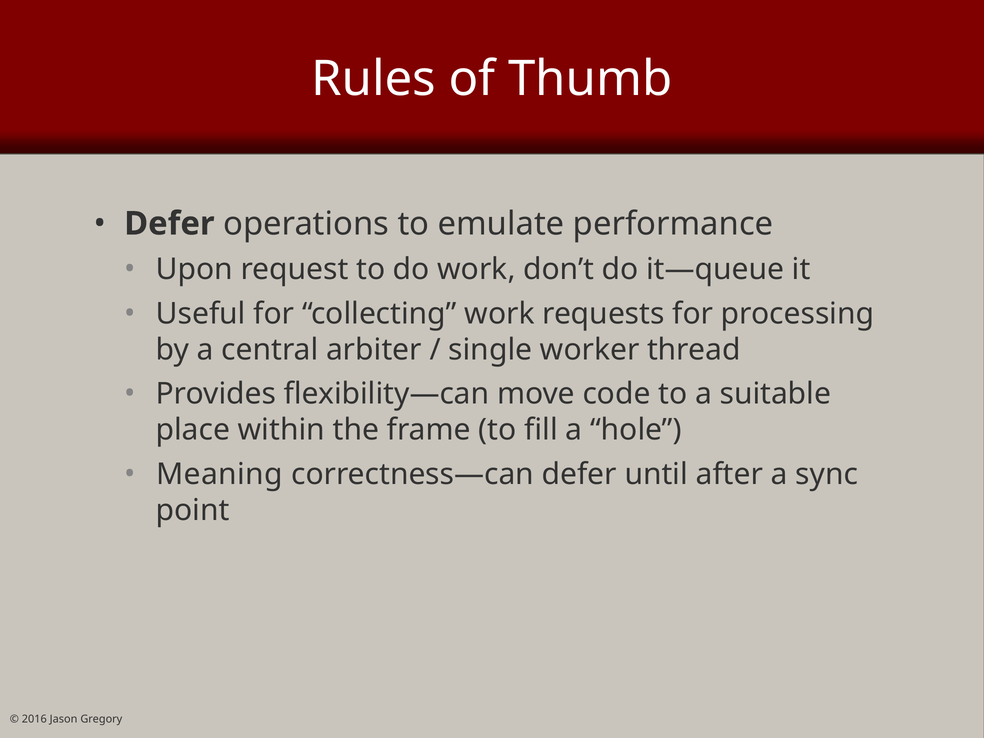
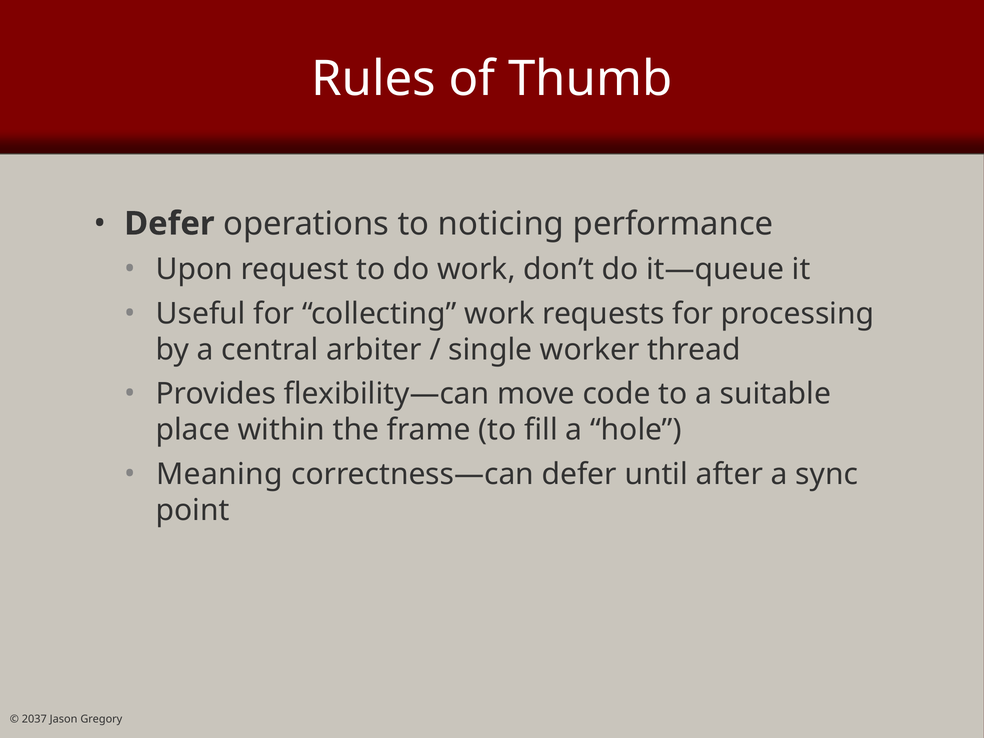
emulate: emulate -> noticing
2016: 2016 -> 2037
